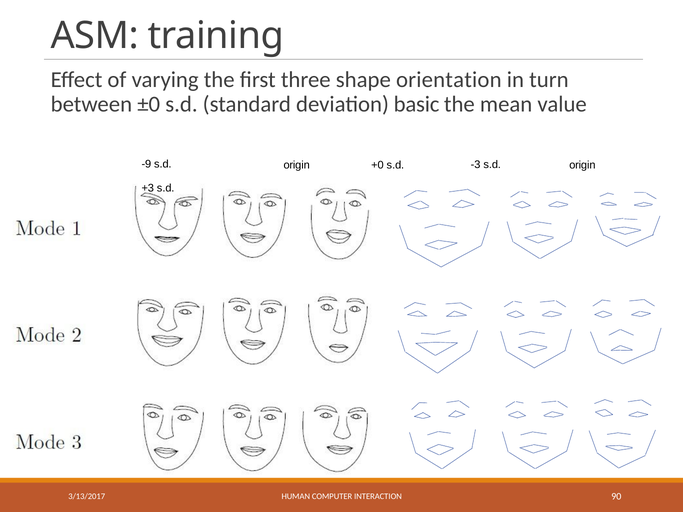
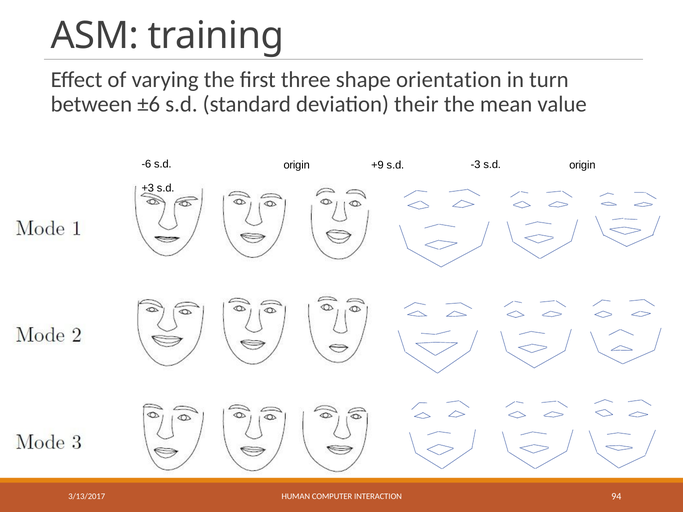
±0: ±0 -> ±6
basic: basic -> their
-9: -9 -> -6
+0: +0 -> +9
90: 90 -> 94
